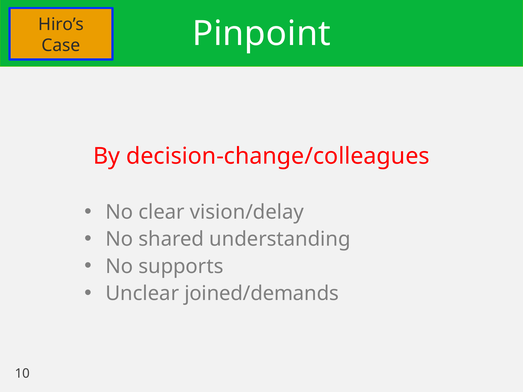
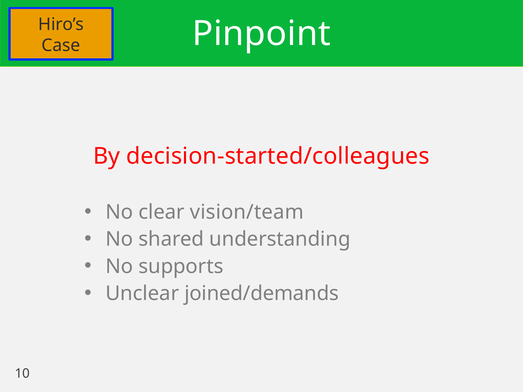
decision-change/colleagues: decision-change/colleagues -> decision-started/colleagues
vision/delay: vision/delay -> vision/team
